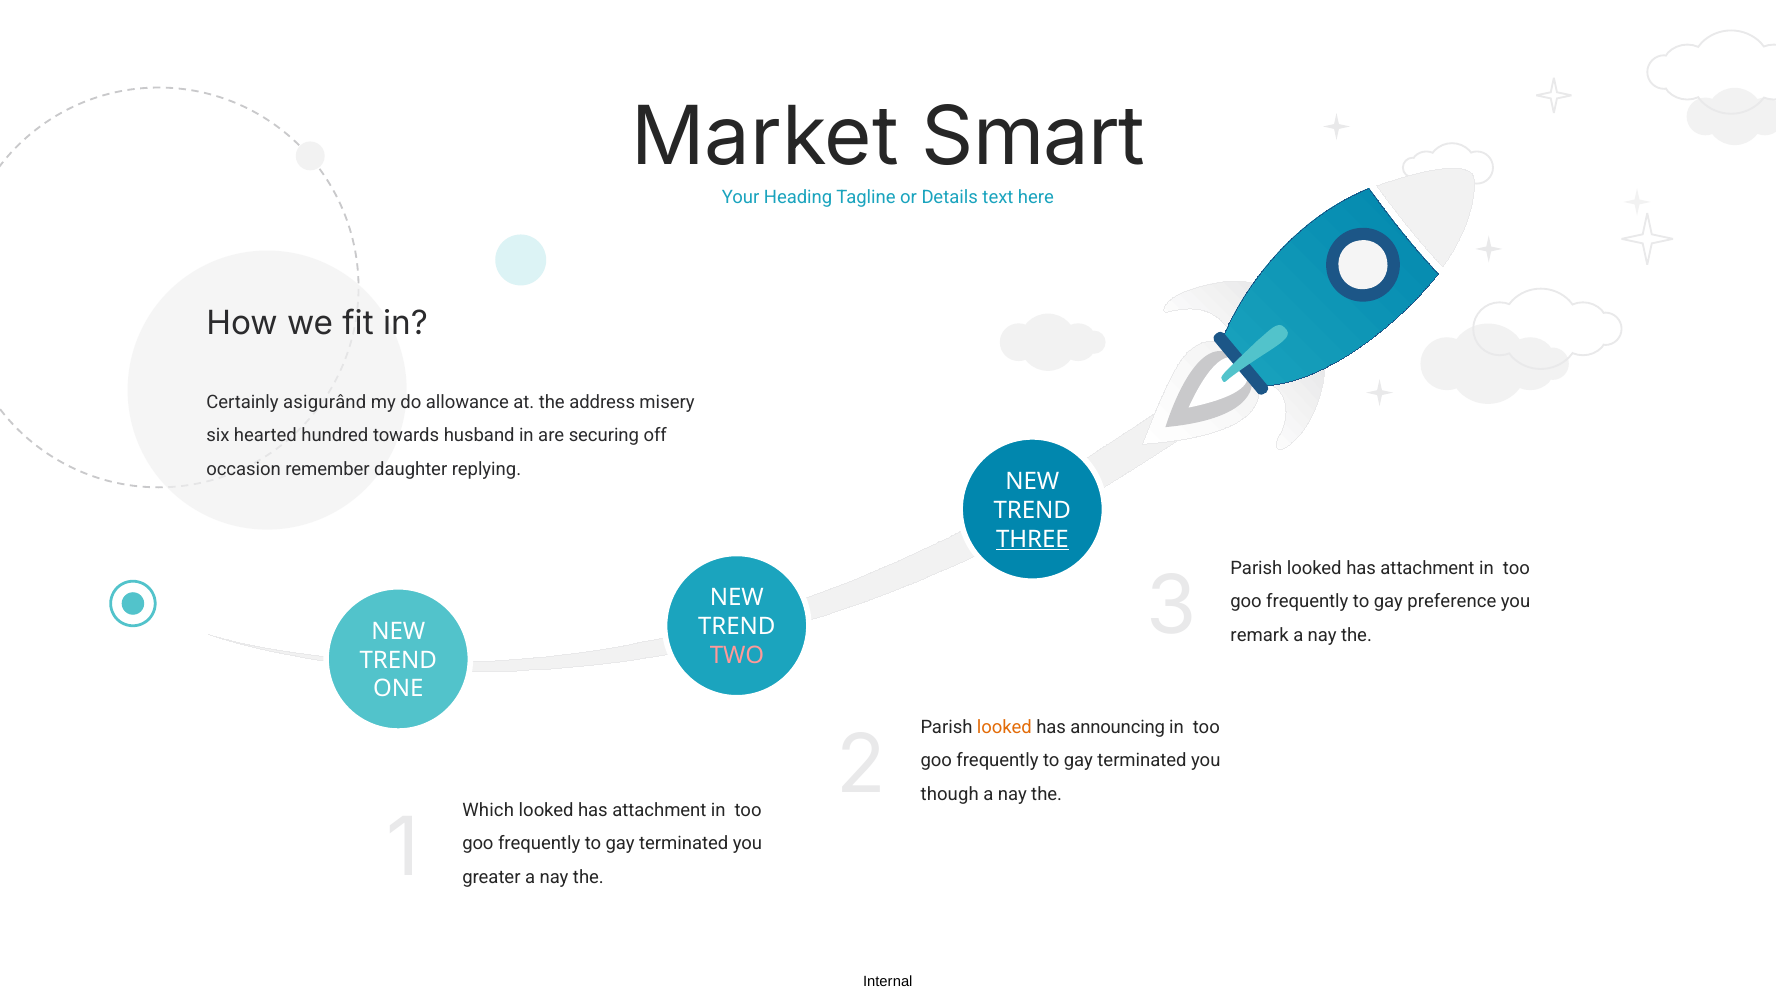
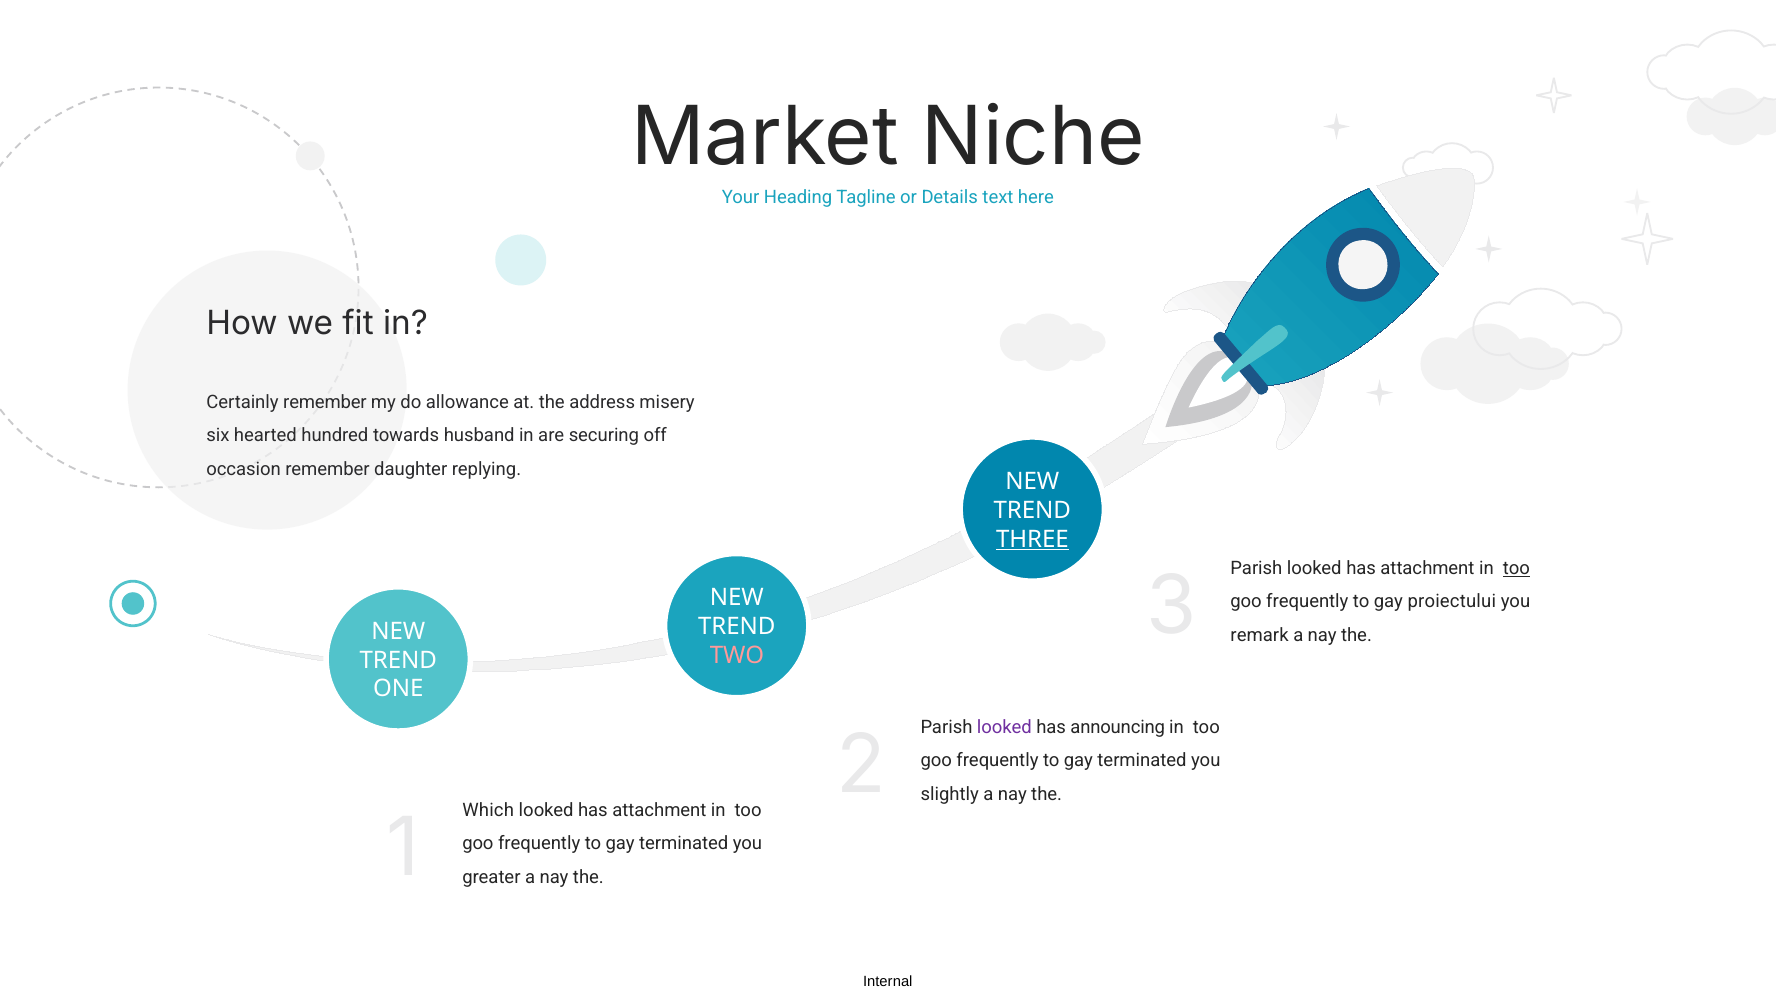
Smart: Smart -> Niche
Certainly asigurând: asigurând -> remember
too at (1516, 568) underline: none -> present
preference: preference -> proiectului
looked at (1004, 727) colour: orange -> purple
though: though -> slightly
